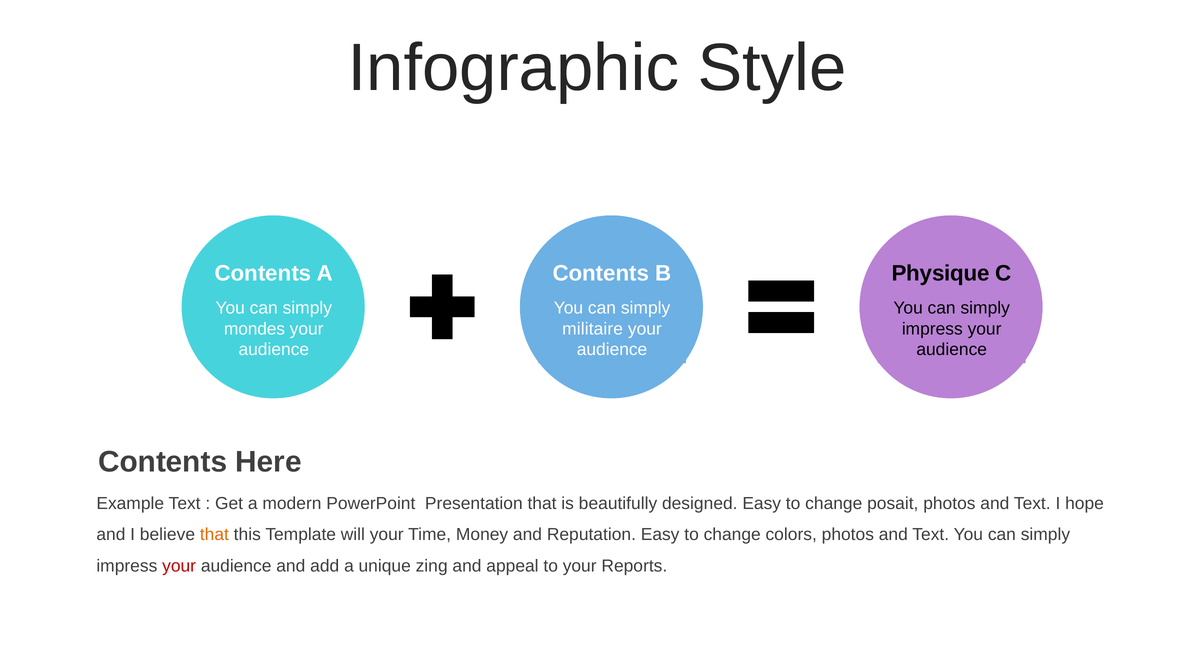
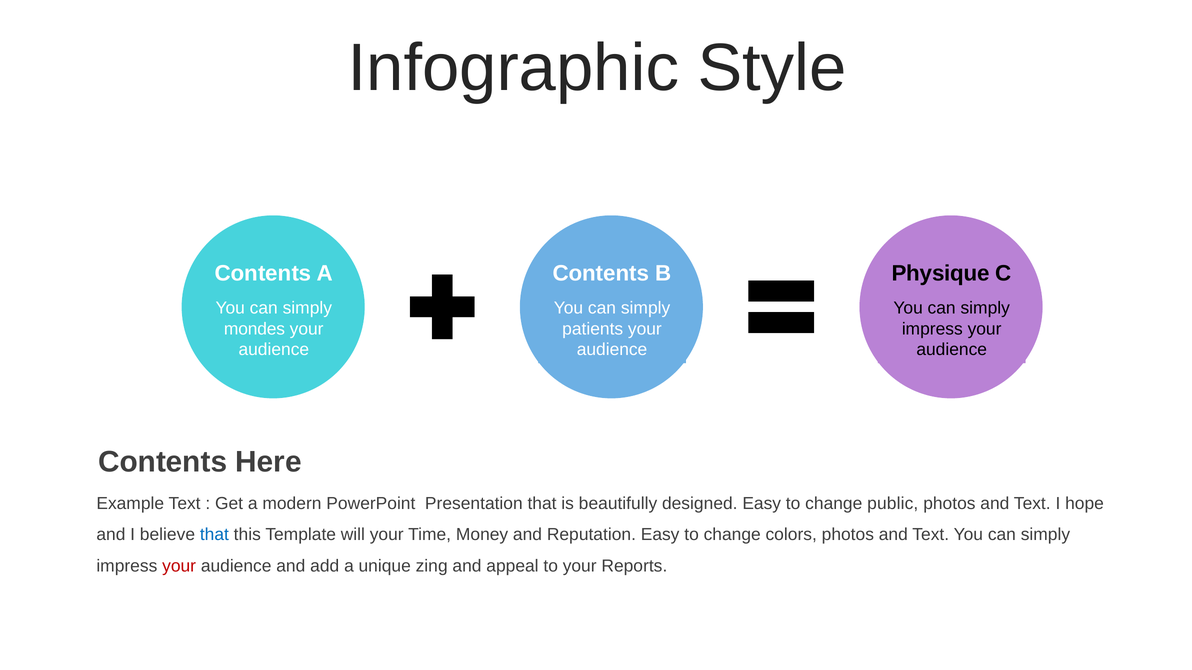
militaire: militaire -> patients
posait: posait -> public
that at (214, 535) colour: orange -> blue
